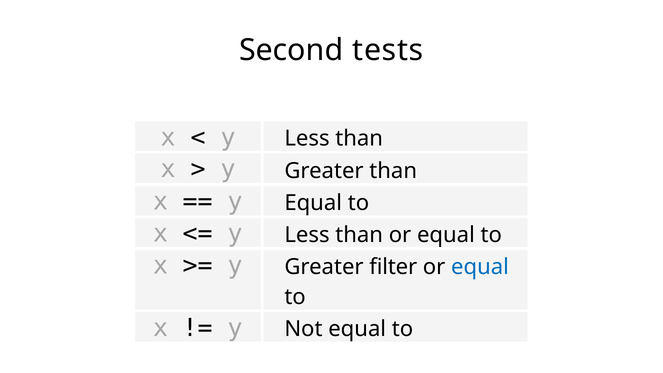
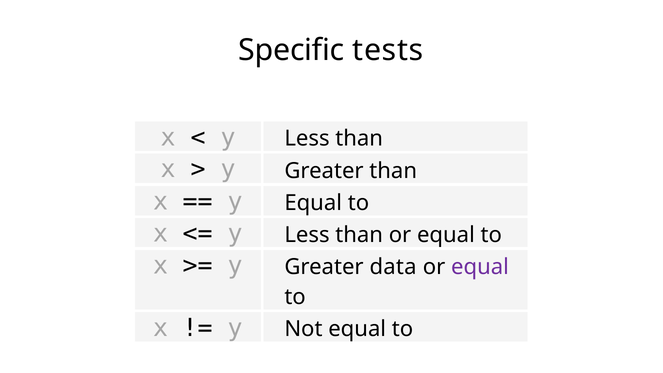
Second: Second -> Specific
filter: filter -> data
equal at (480, 267) colour: blue -> purple
